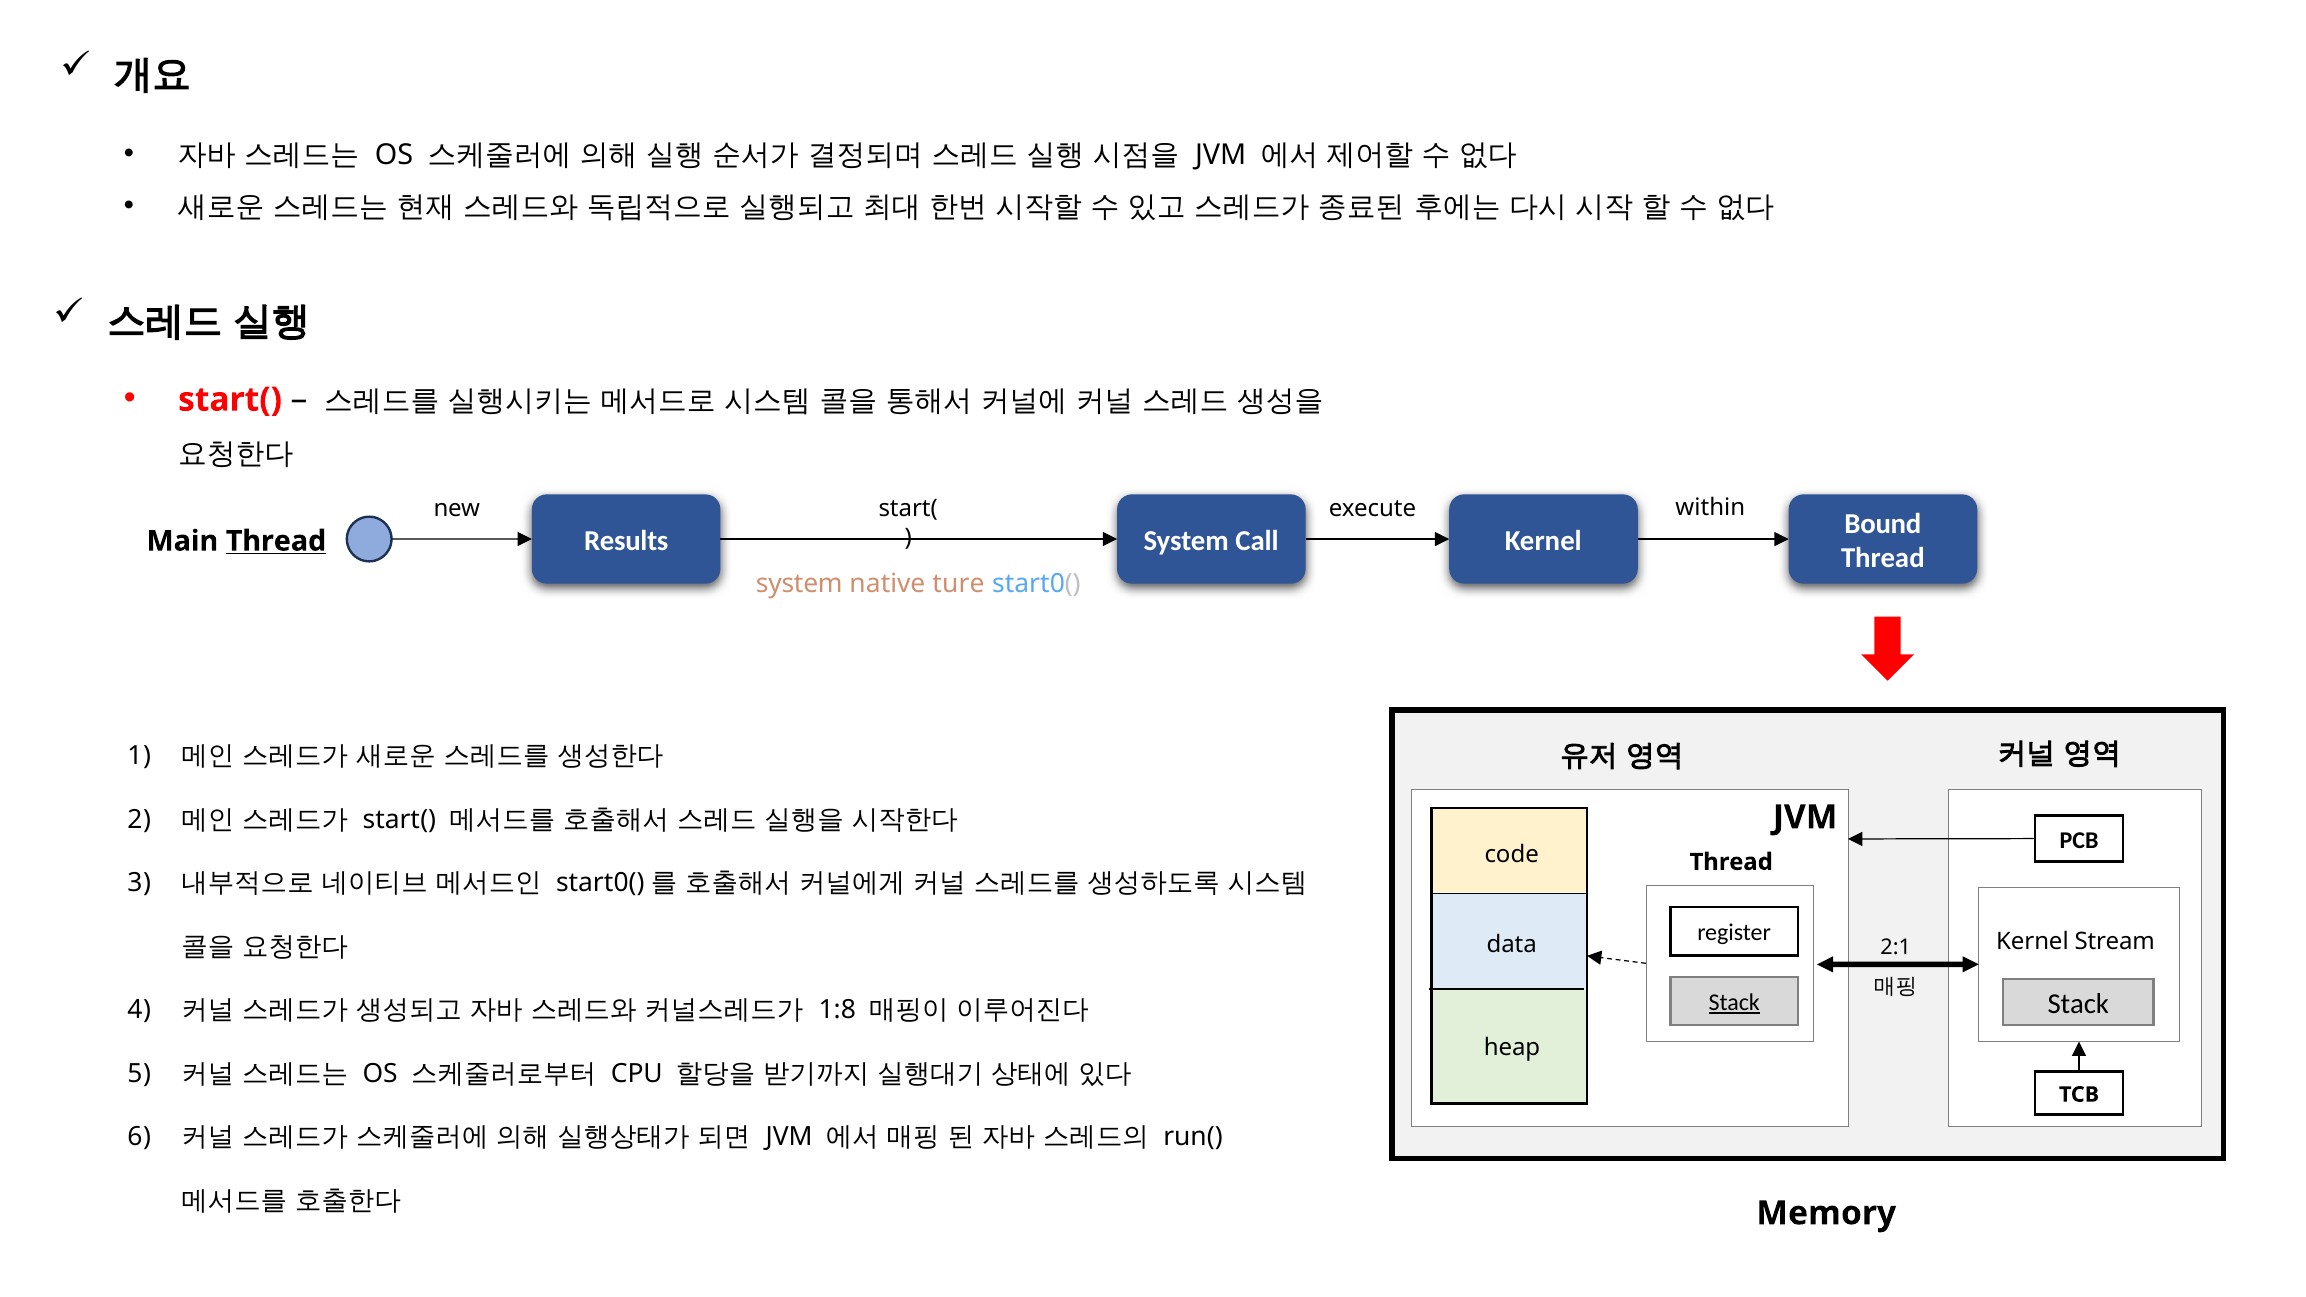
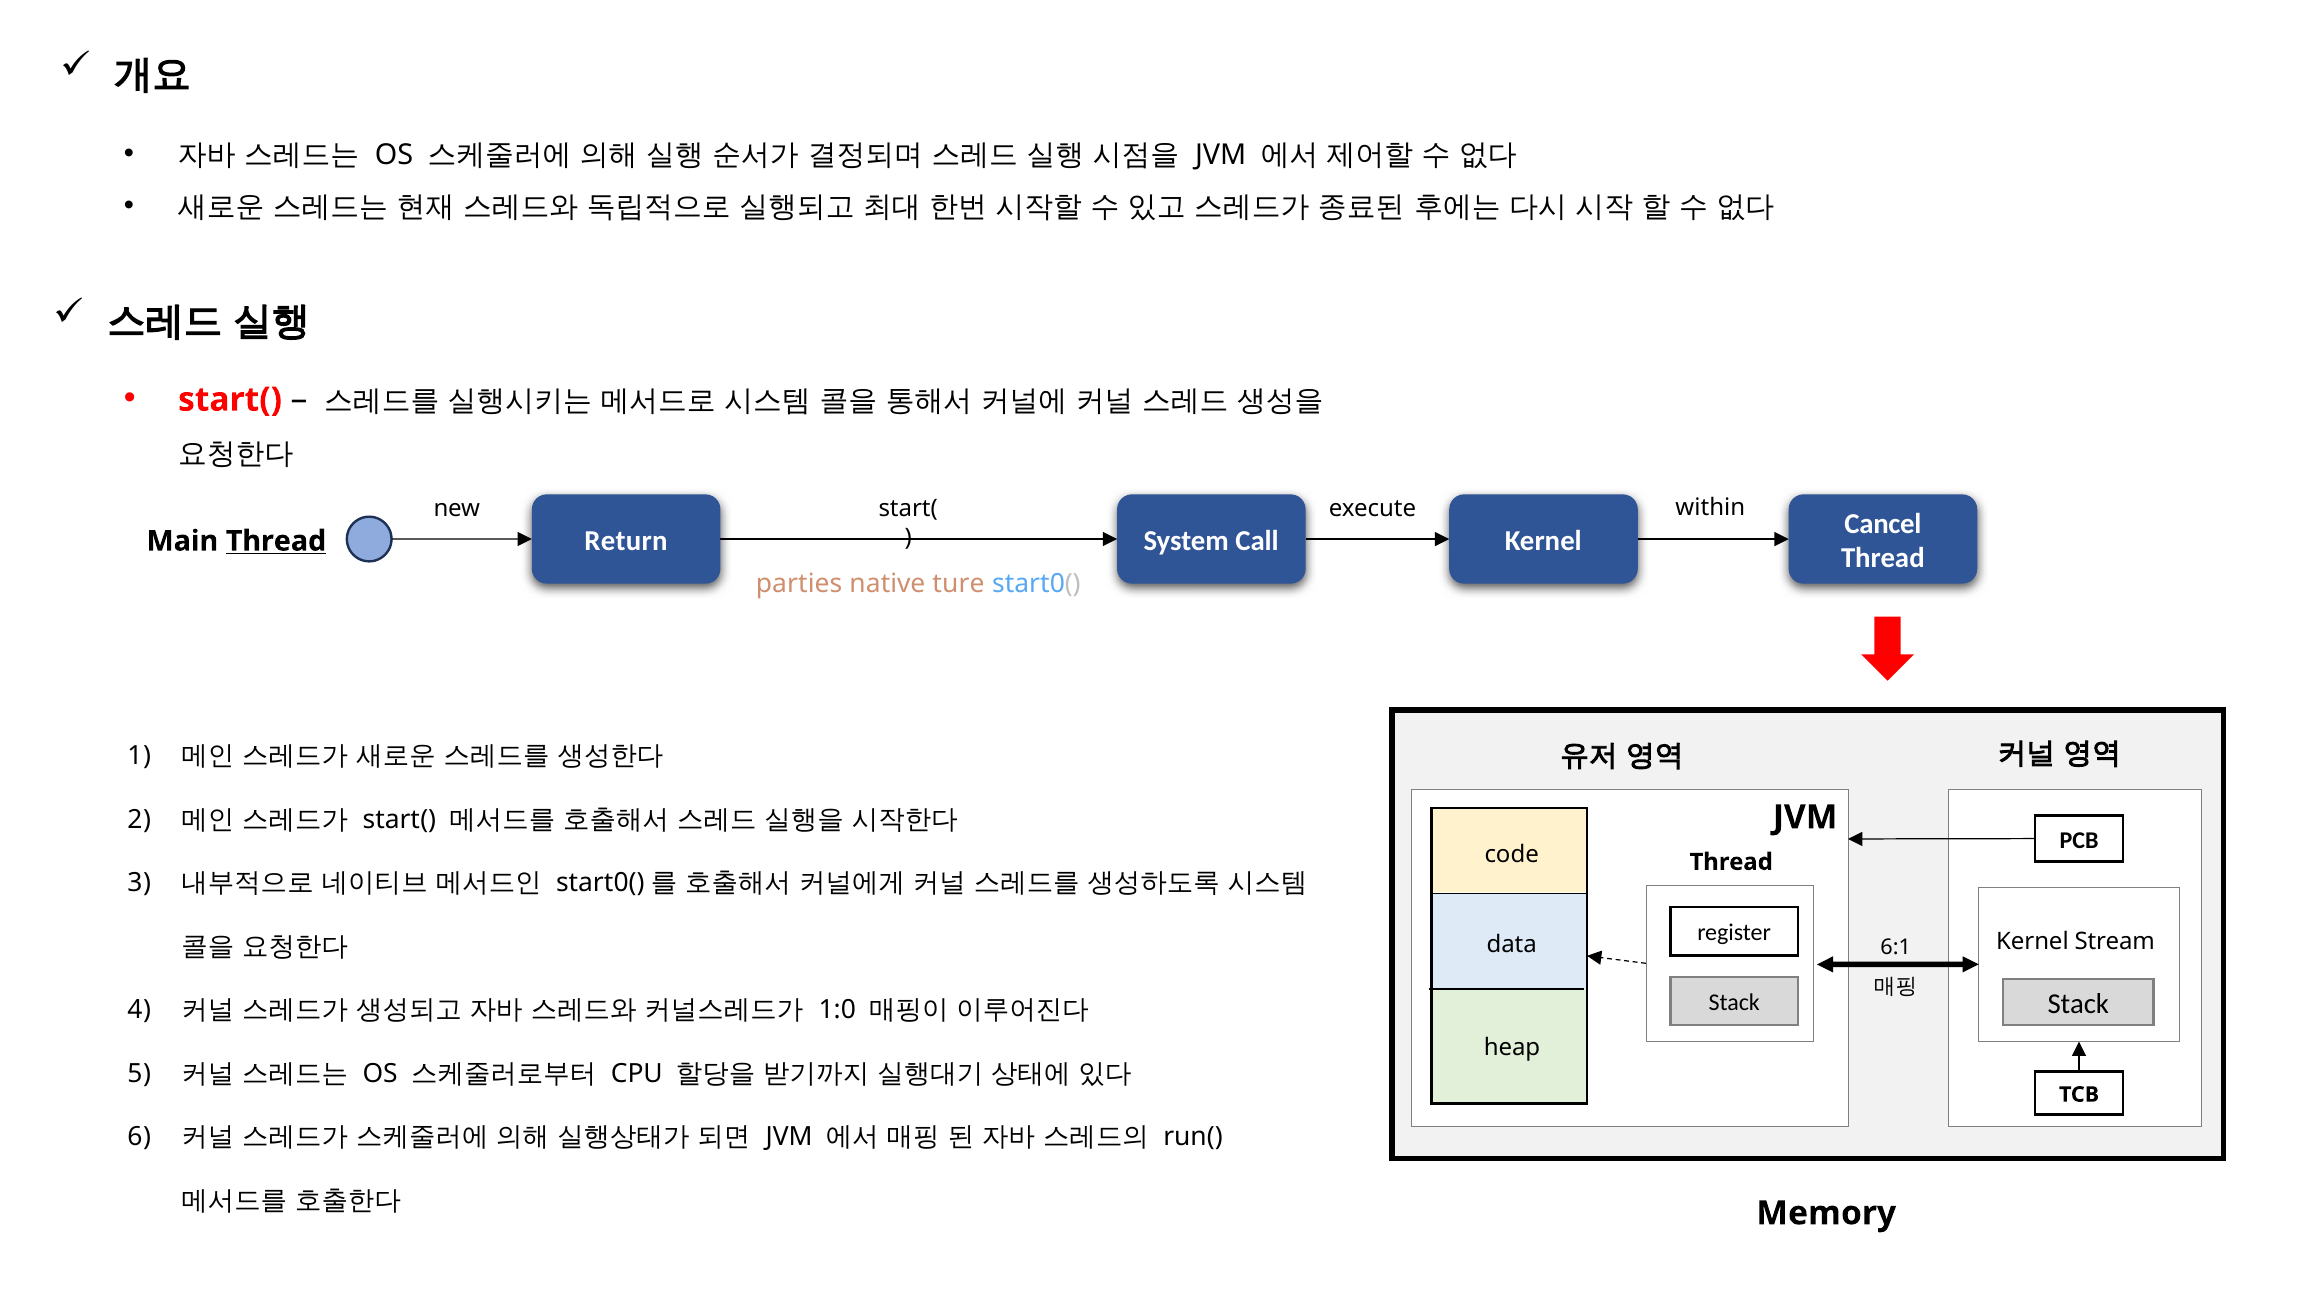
Bound: Bound -> Cancel
Results: Results -> Return
system at (799, 584): system -> parties
2:1: 2:1 -> 6:1
Stack at (1734, 1003) underline: present -> none
1:8: 1:8 -> 1:0
